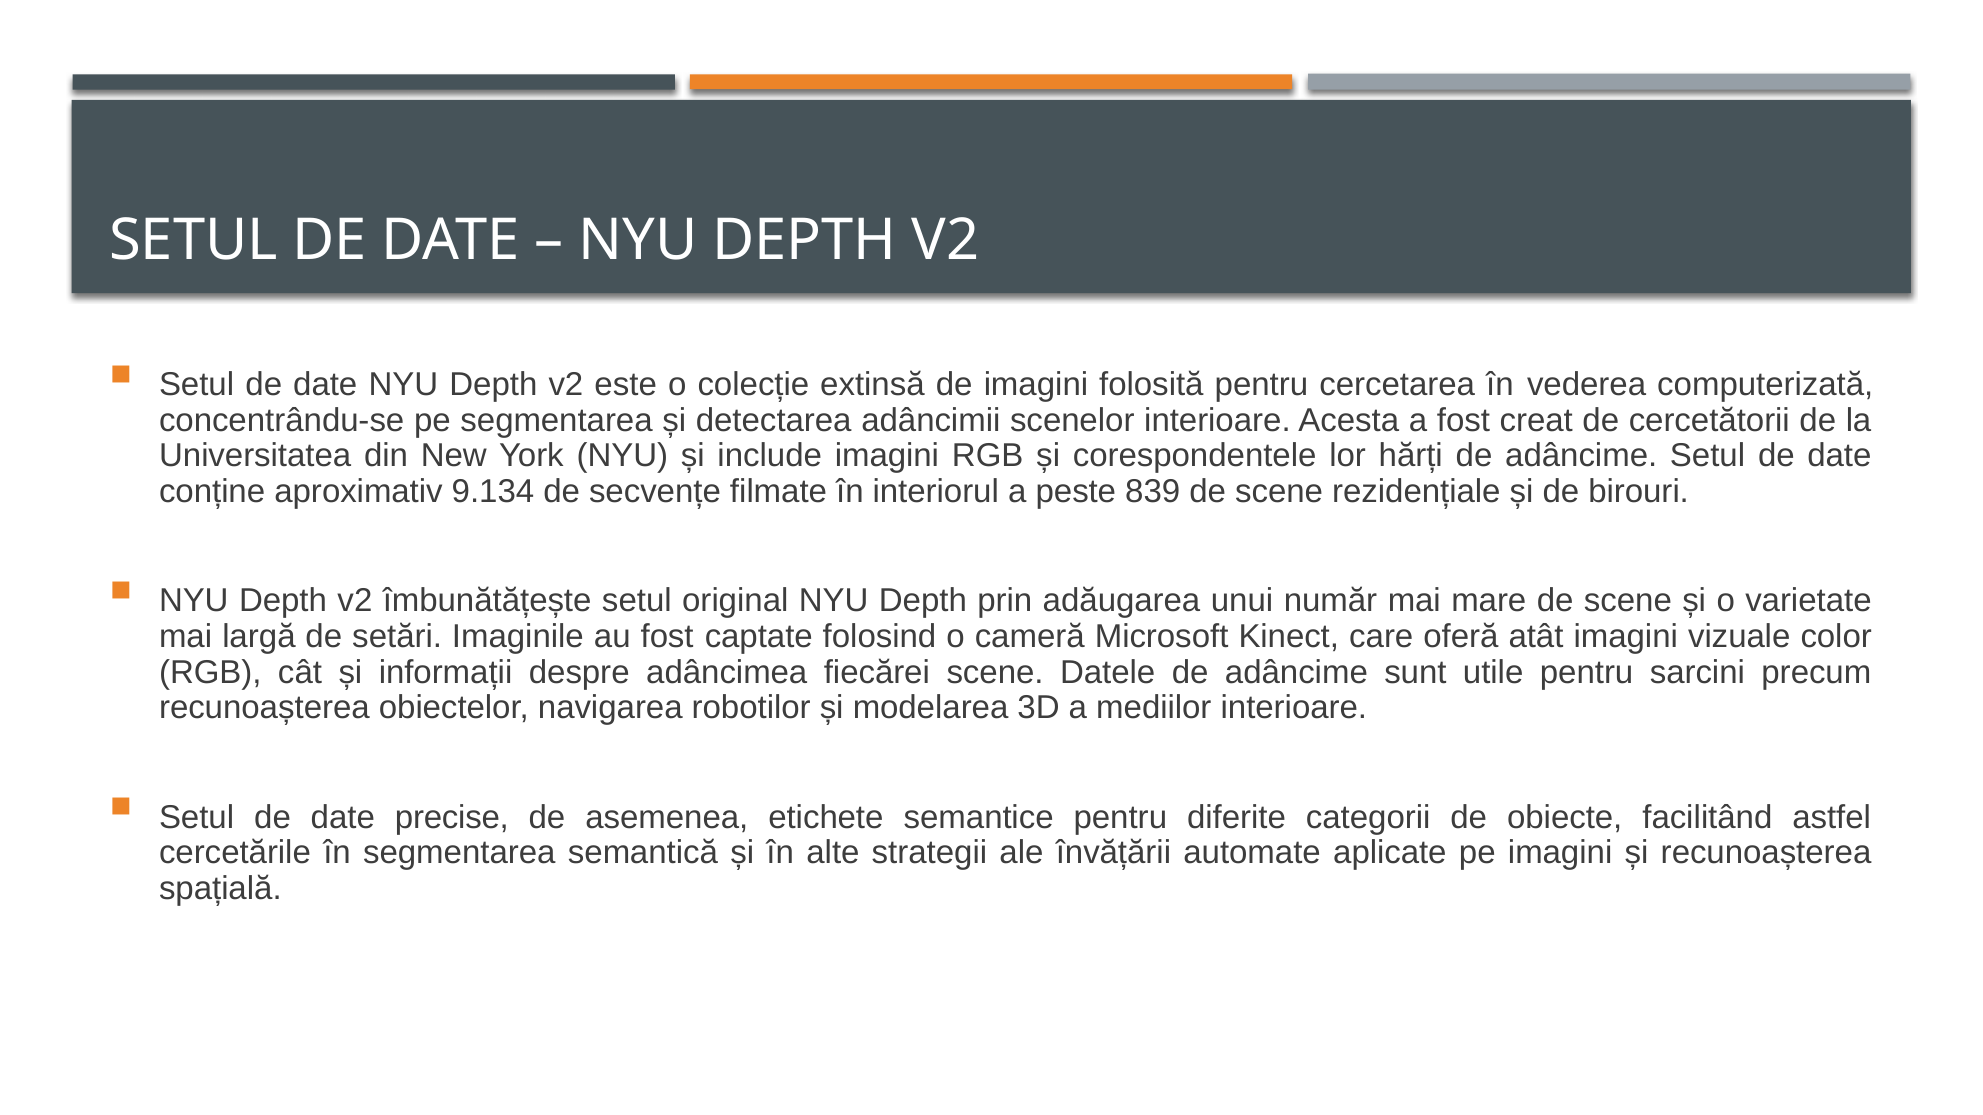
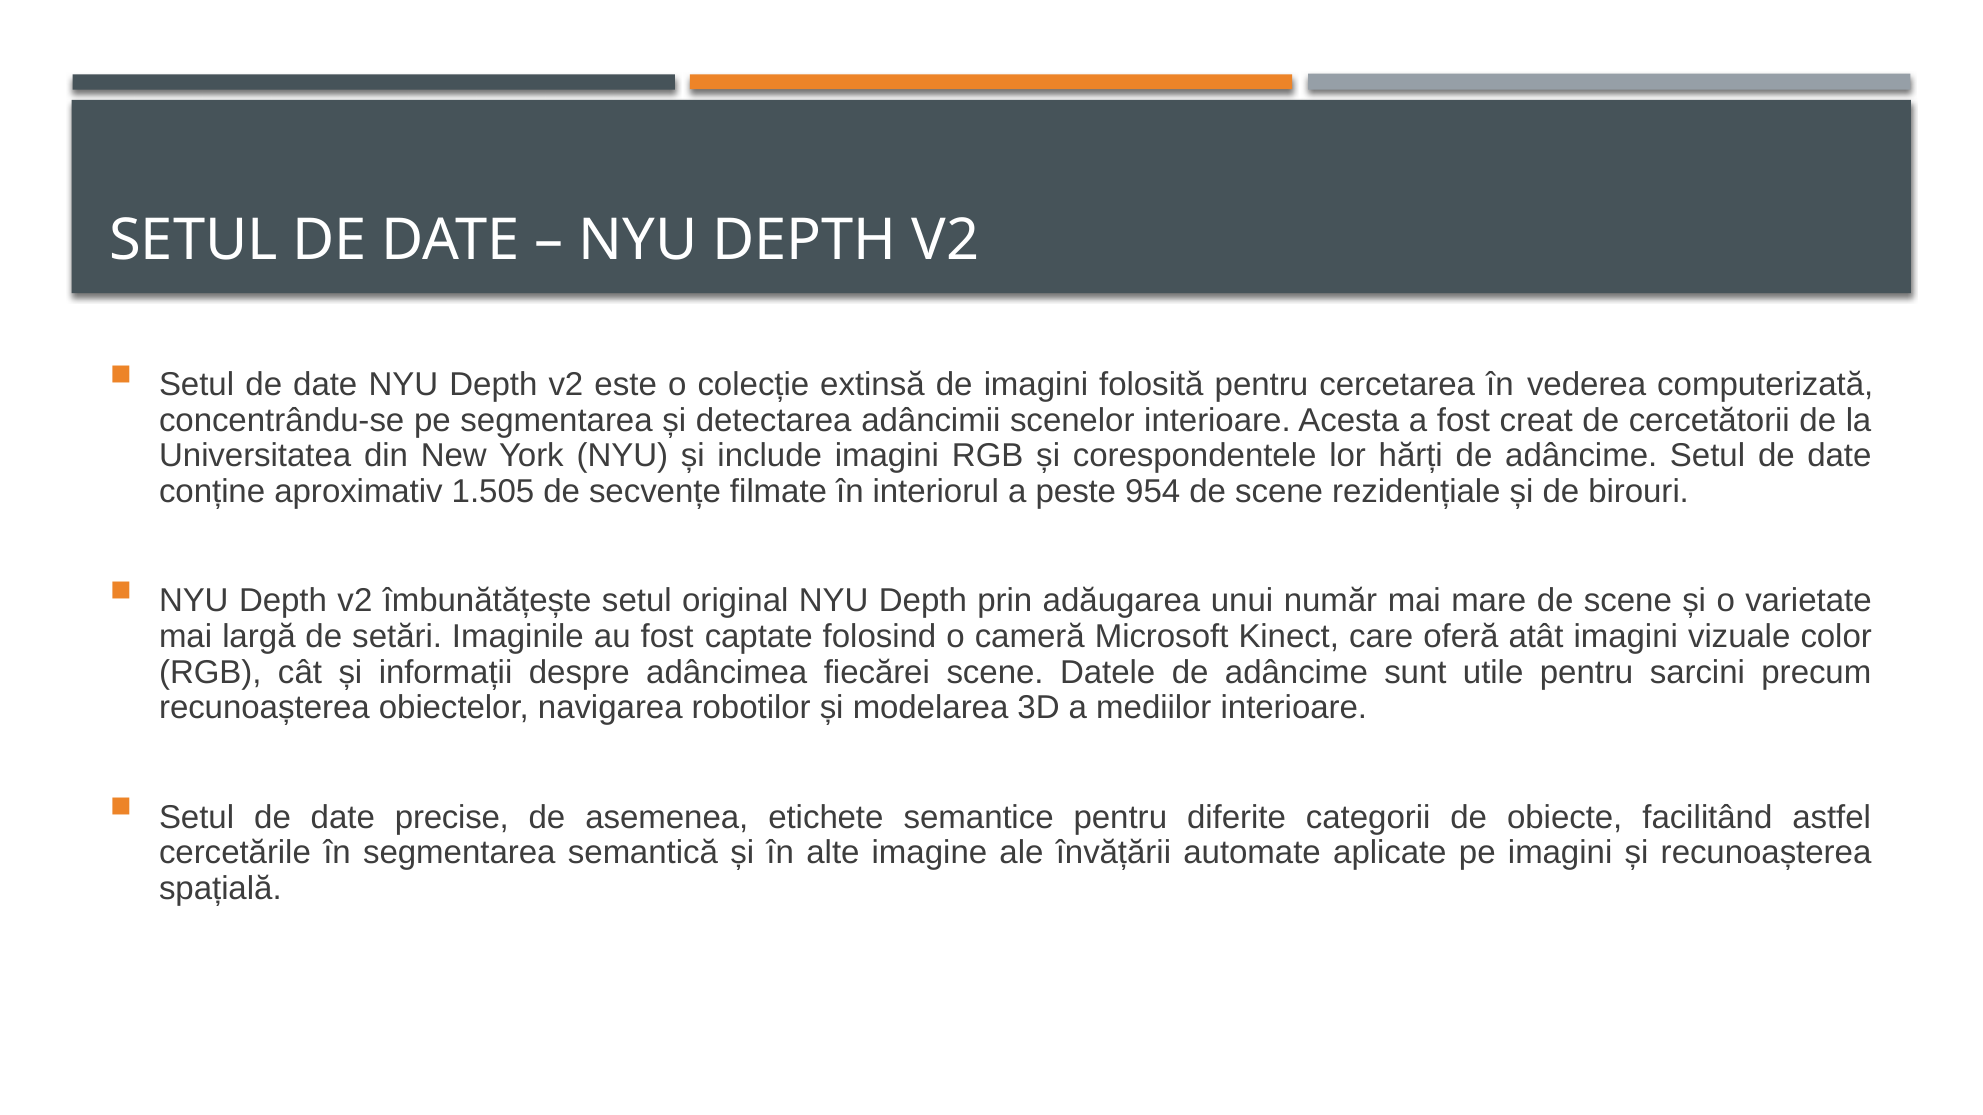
9.134: 9.134 -> 1.505
839: 839 -> 954
strategii: strategii -> imagine
